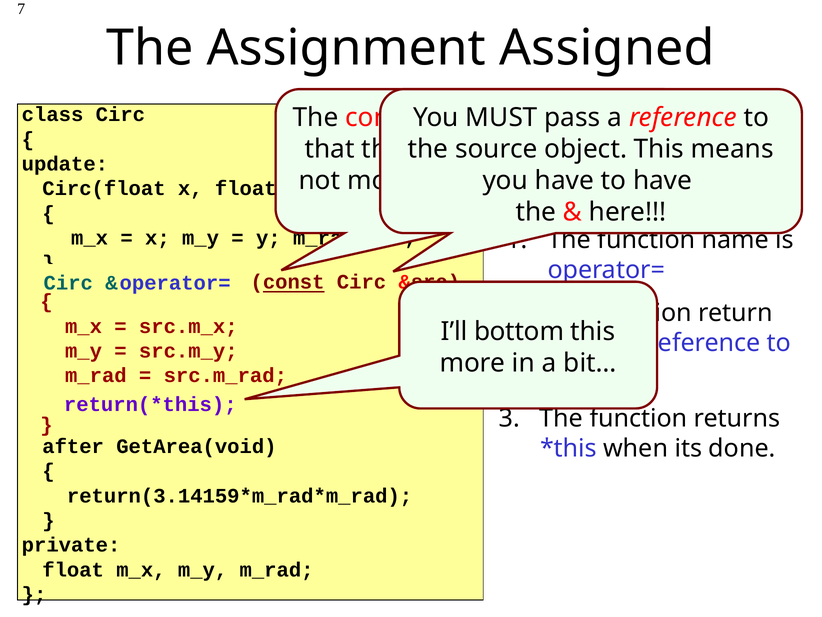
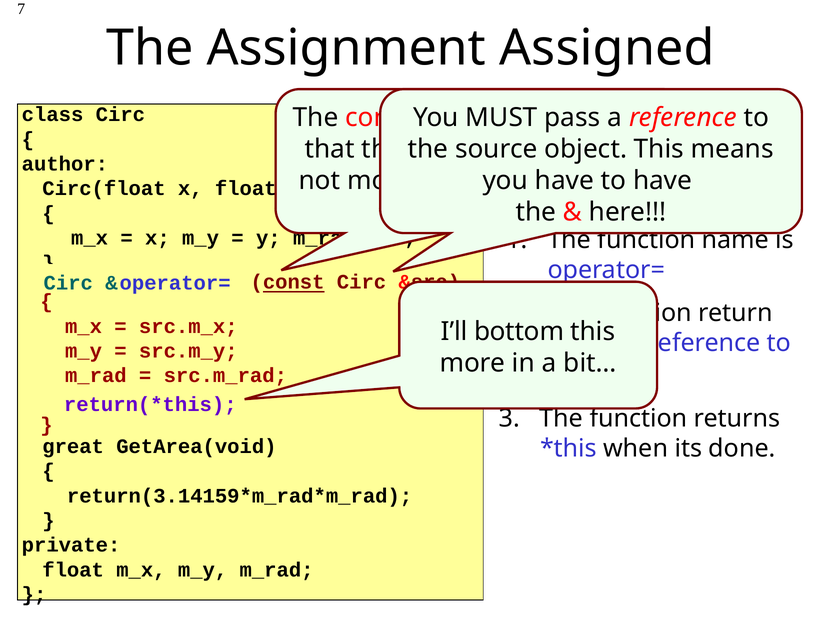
update: update -> author
after: after -> great
